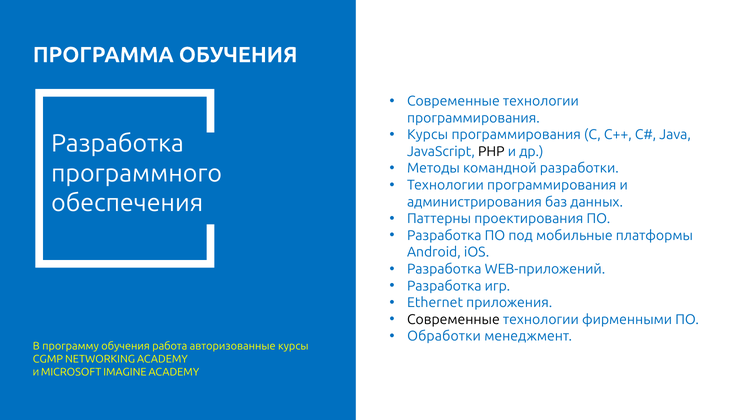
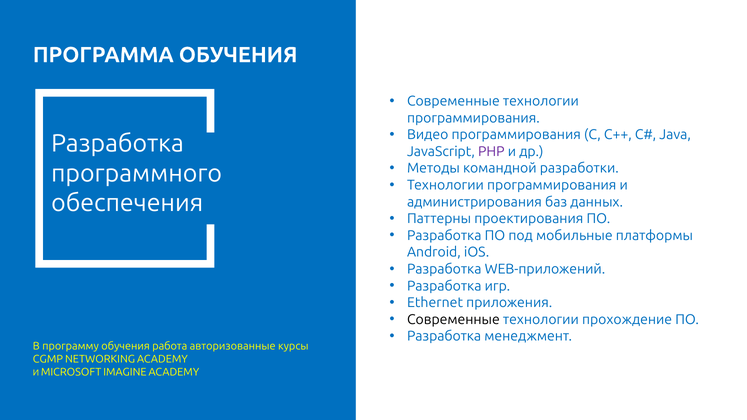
Курсы at (428, 135): Курсы -> Видео
PHP colour: black -> purple
фирменными: фирменными -> прохождение
Обработки at (444, 336): Обработки -> Разработка
